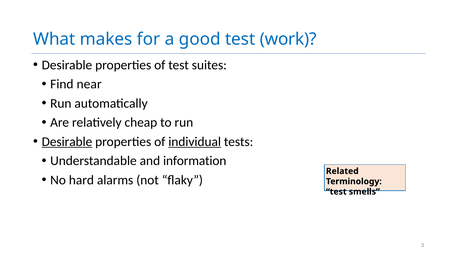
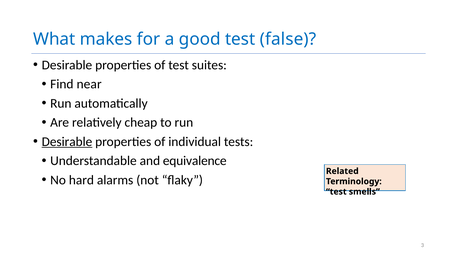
work: work -> false
individual underline: present -> none
information: information -> equivalence
